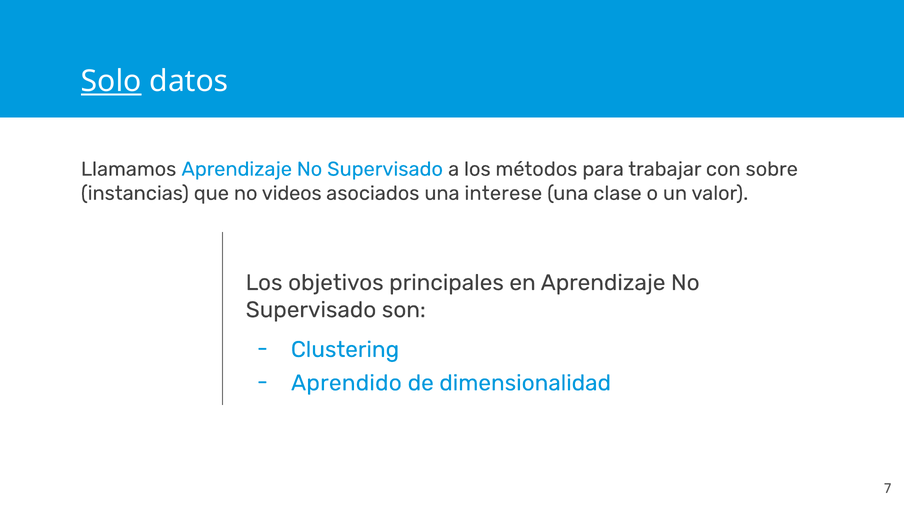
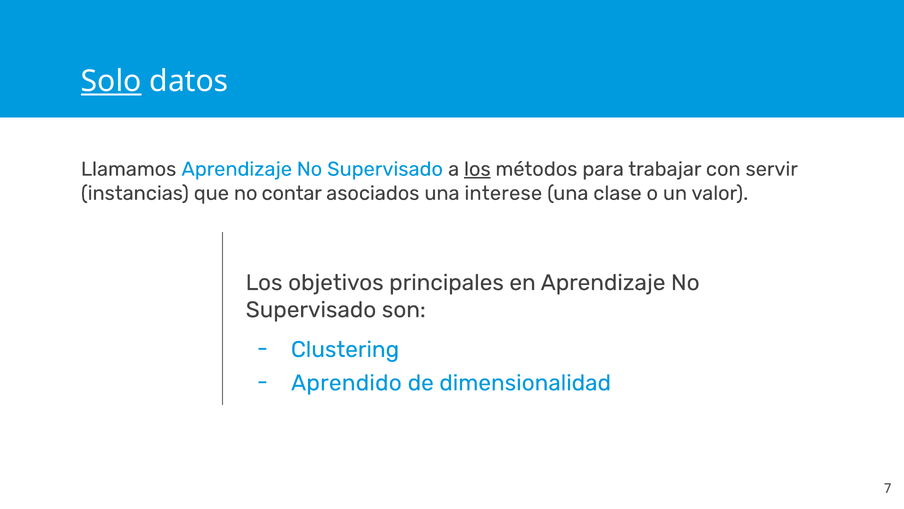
los at (477, 169) underline: none -> present
sobre: sobre -> servir
videos: videos -> contar
